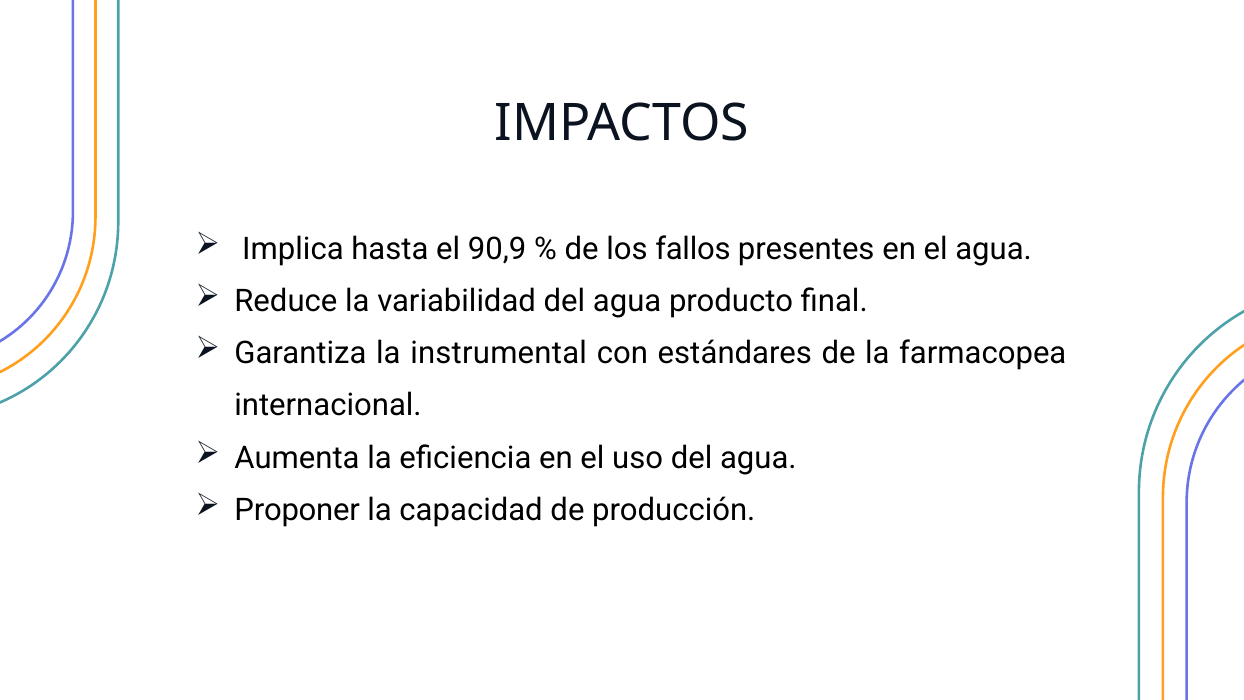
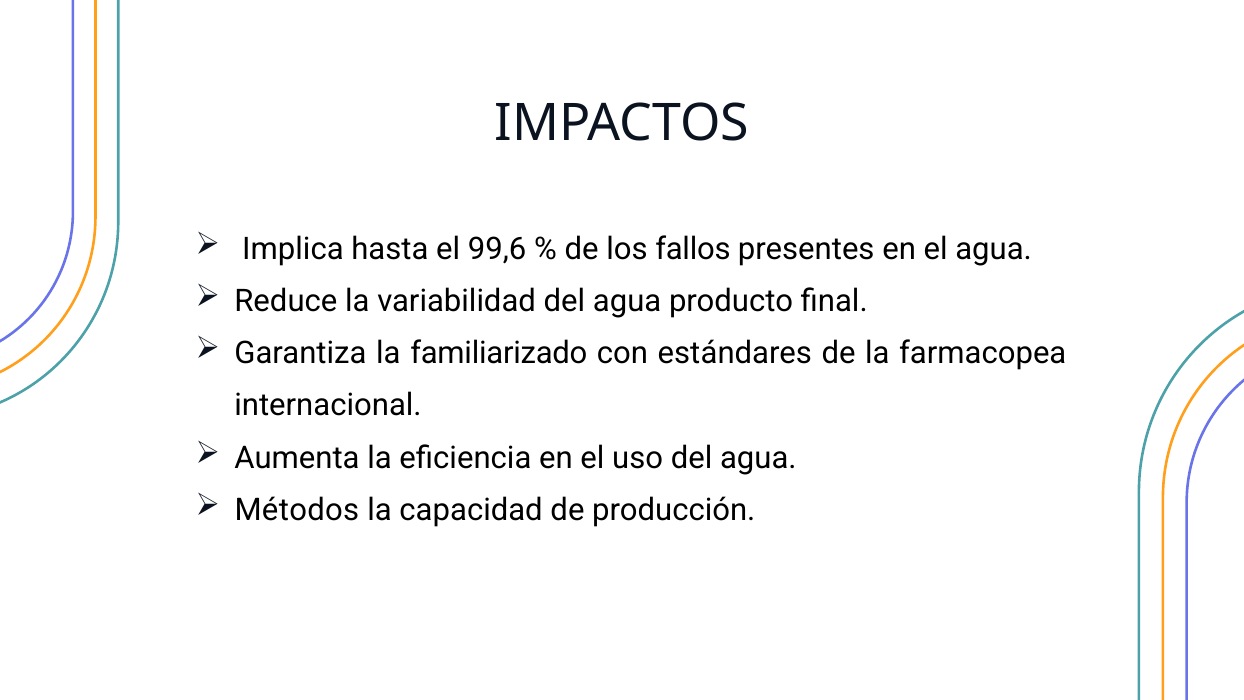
90,9: 90,9 -> 99,6
instrumental: instrumental -> familiarizado
Proponer: Proponer -> Métodos
